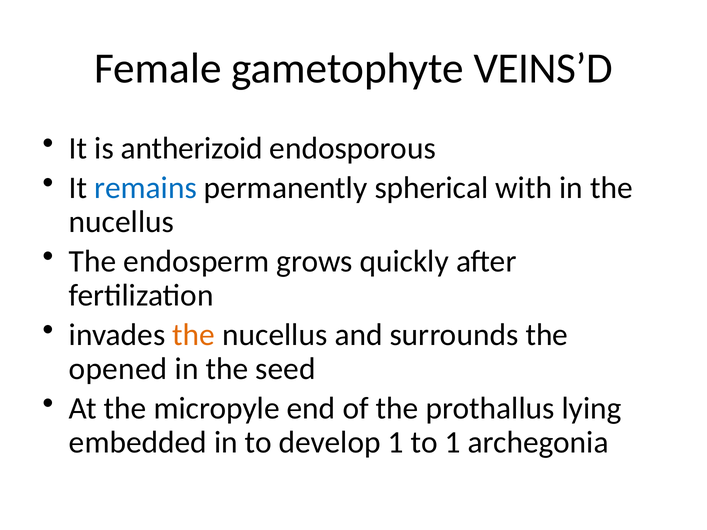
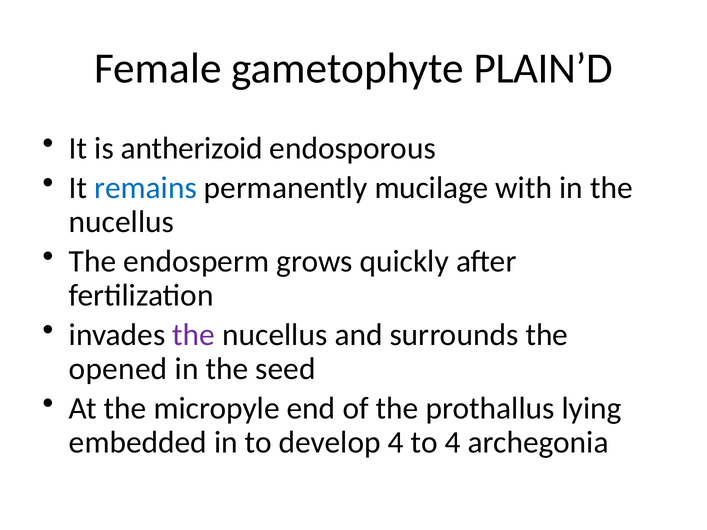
VEINS’D: VEINS’D -> PLAIN’D
spherical: spherical -> mucilage
the at (194, 335) colour: orange -> purple
develop 1: 1 -> 4
to 1: 1 -> 4
